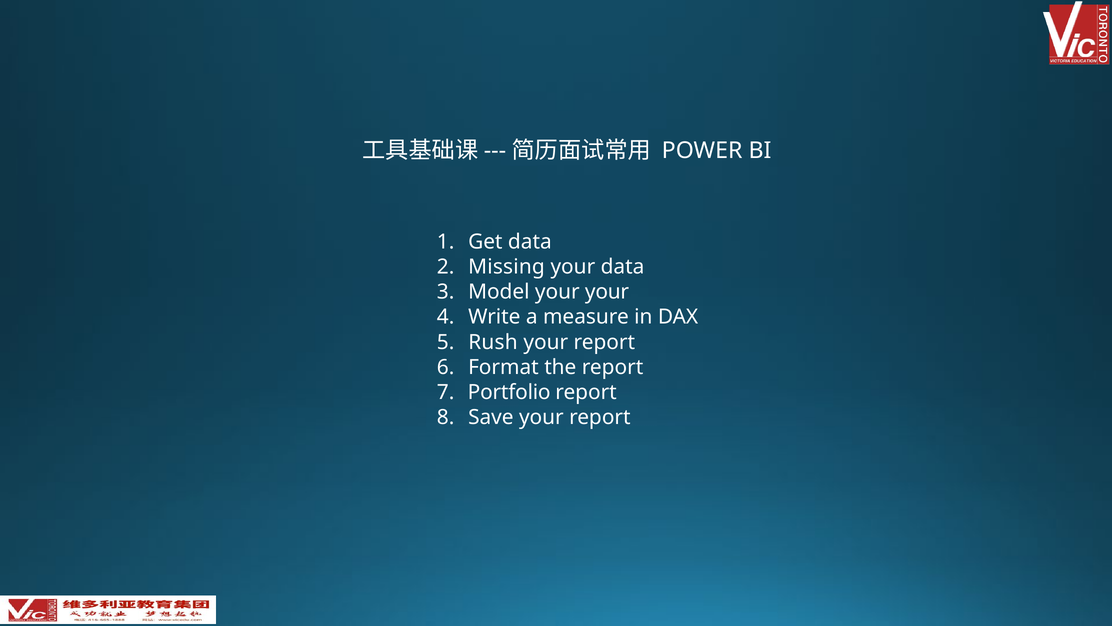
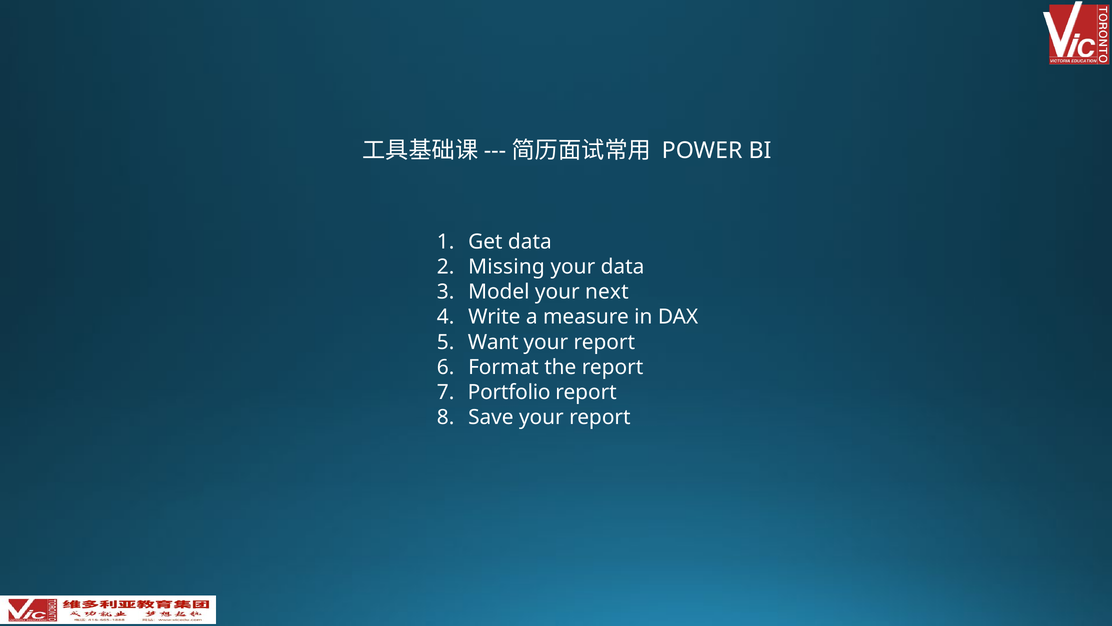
your your: your -> next
Rush: Rush -> Want
